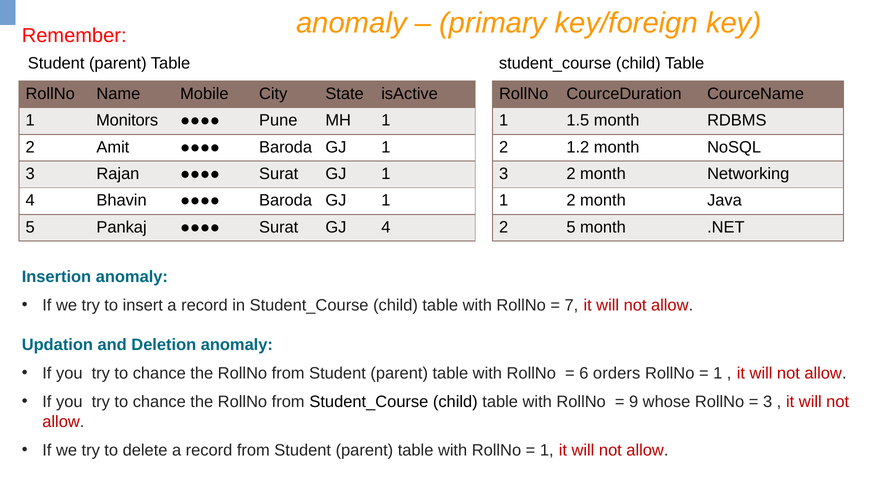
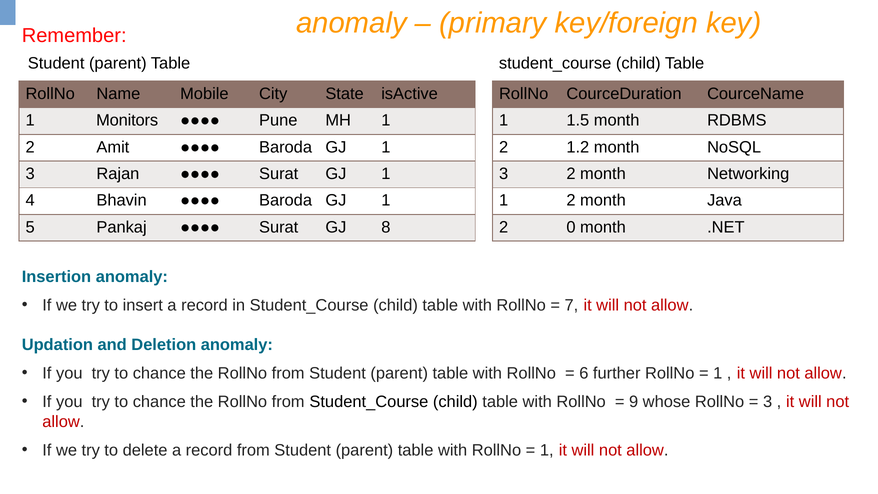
GJ 4: 4 -> 8
2 5: 5 -> 0
orders: orders -> further
